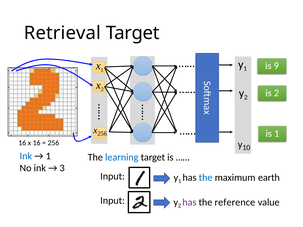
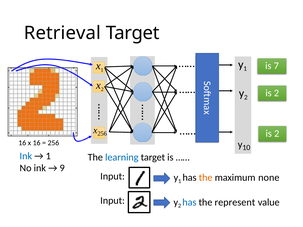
9: 9 -> 7
1 at (277, 134): 1 -> 2
3: 3 -> 9
the at (206, 178) colour: blue -> orange
earth: earth -> none
has at (189, 203) colour: purple -> blue
reference: reference -> represent
